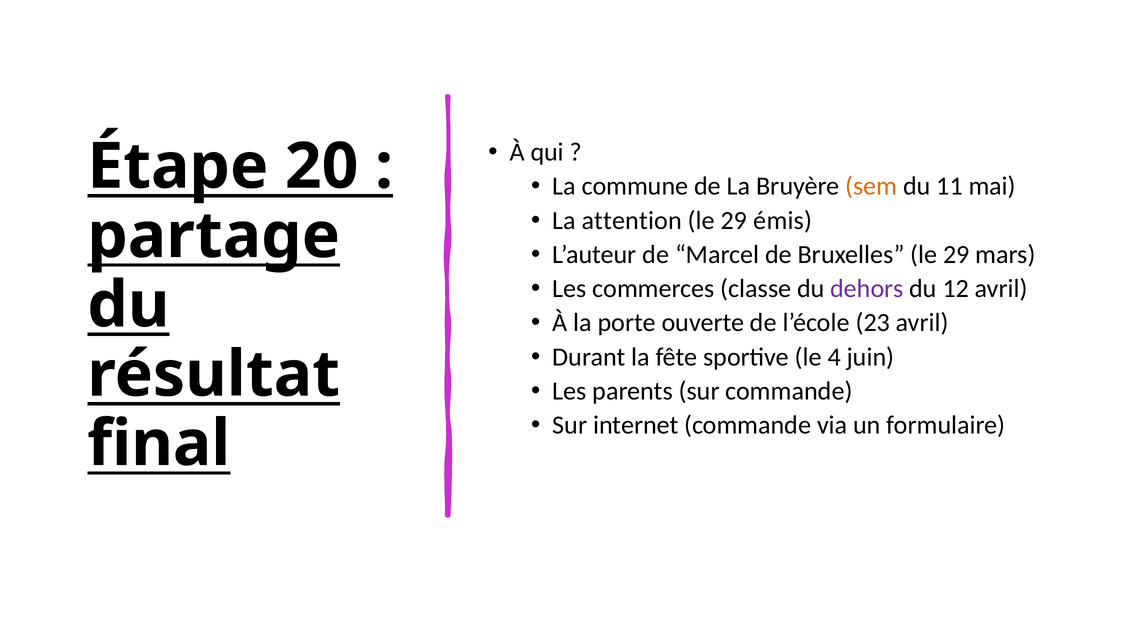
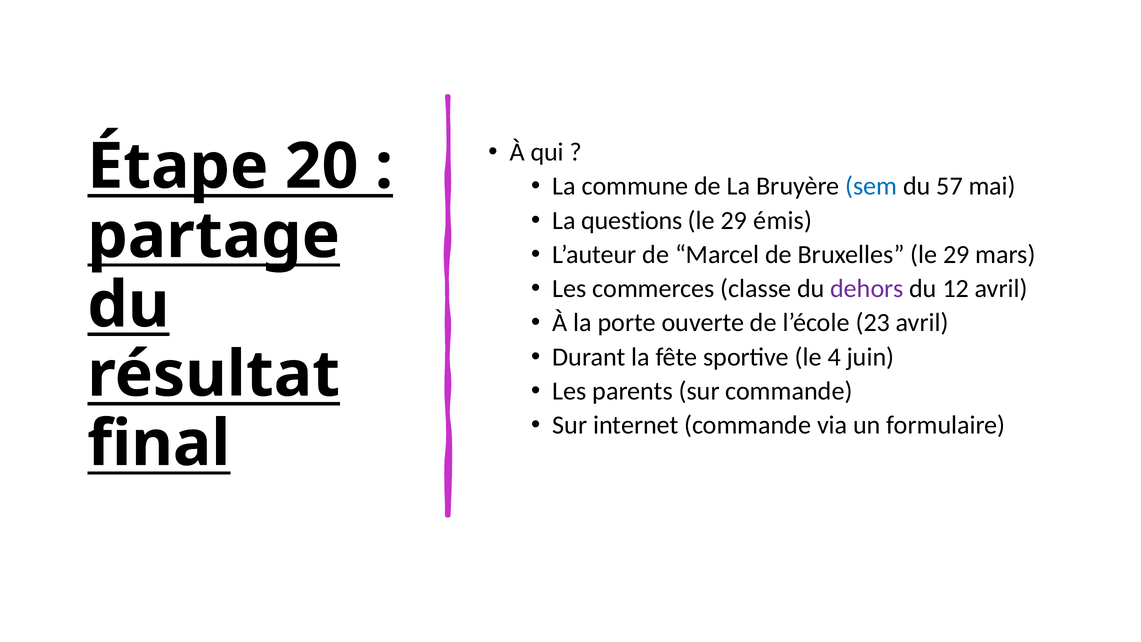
sem colour: orange -> blue
11: 11 -> 57
attention: attention -> questions
